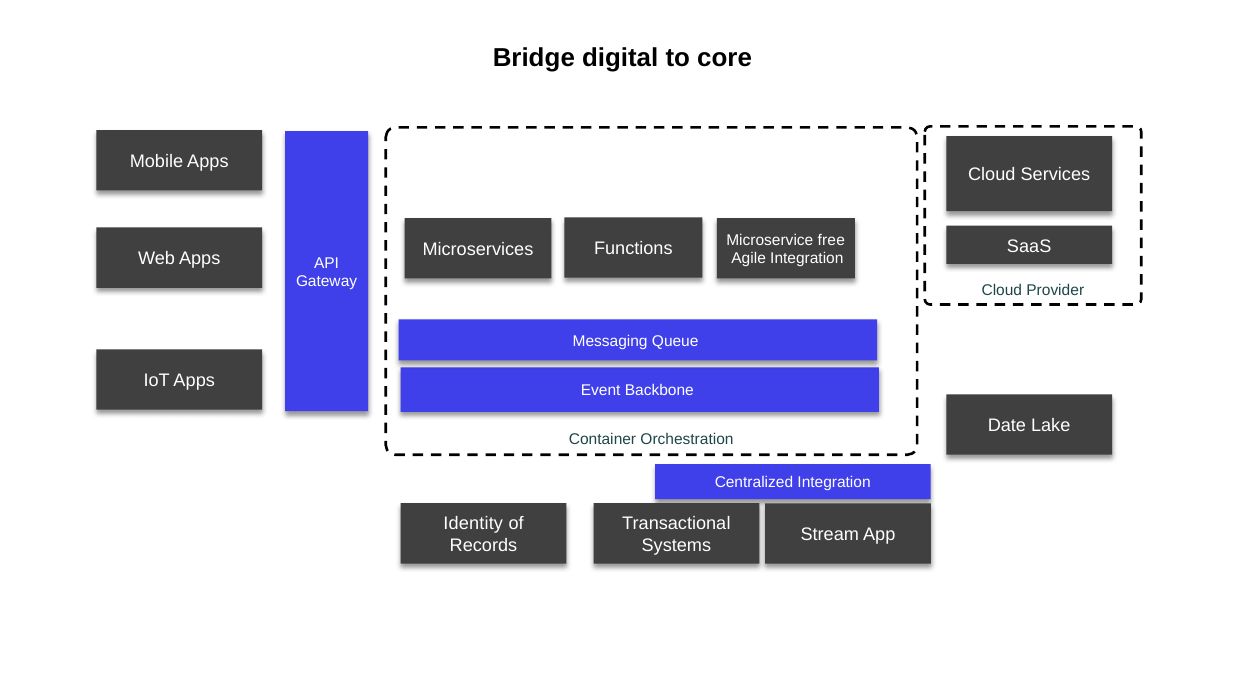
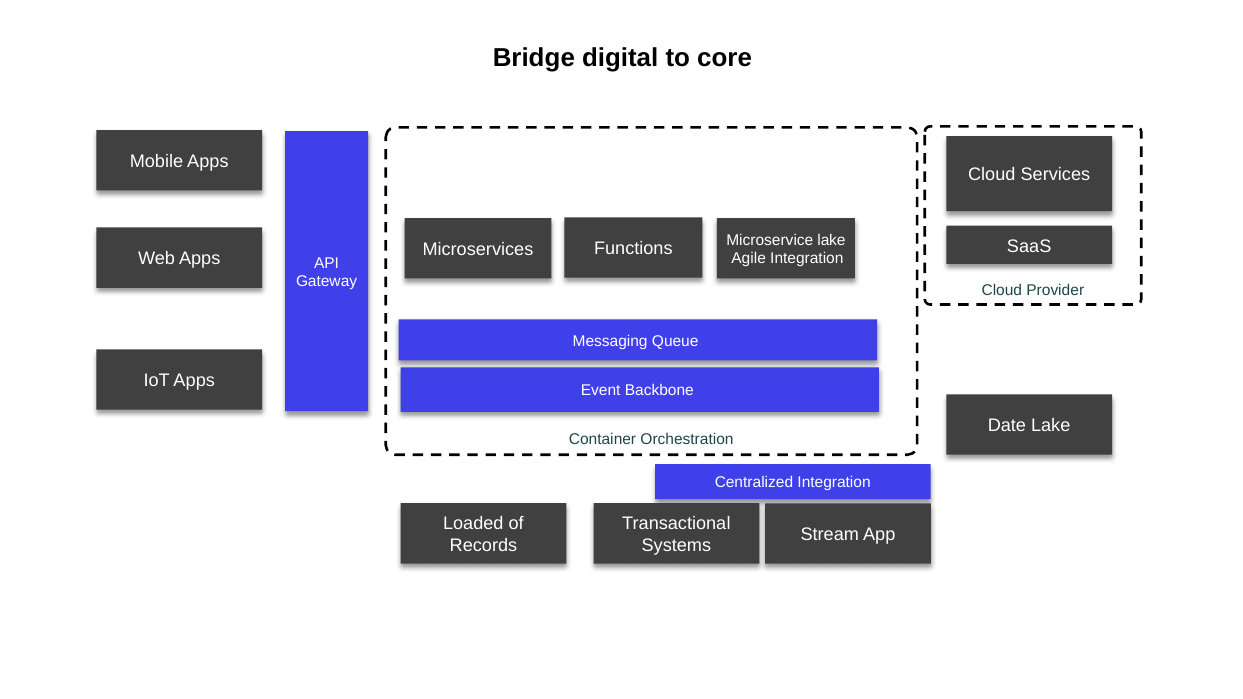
Microservice free: free -> lake
Identity: Identity -> Loaded
